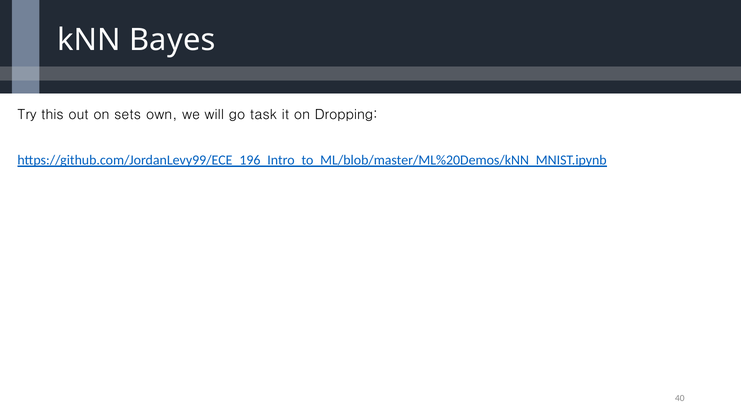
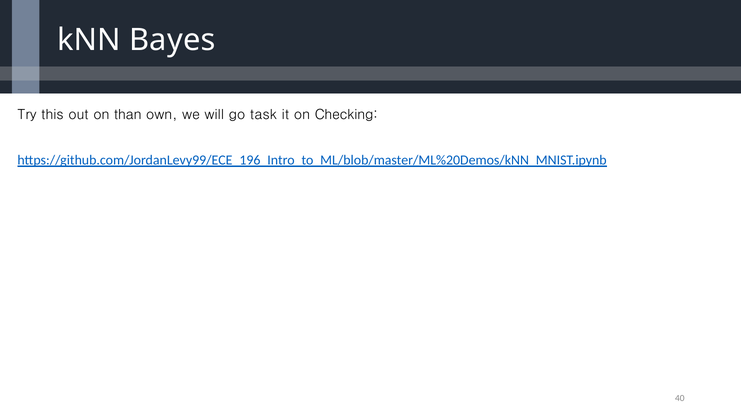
sets: sets -> than
Dropping: Dropping -> Checking
